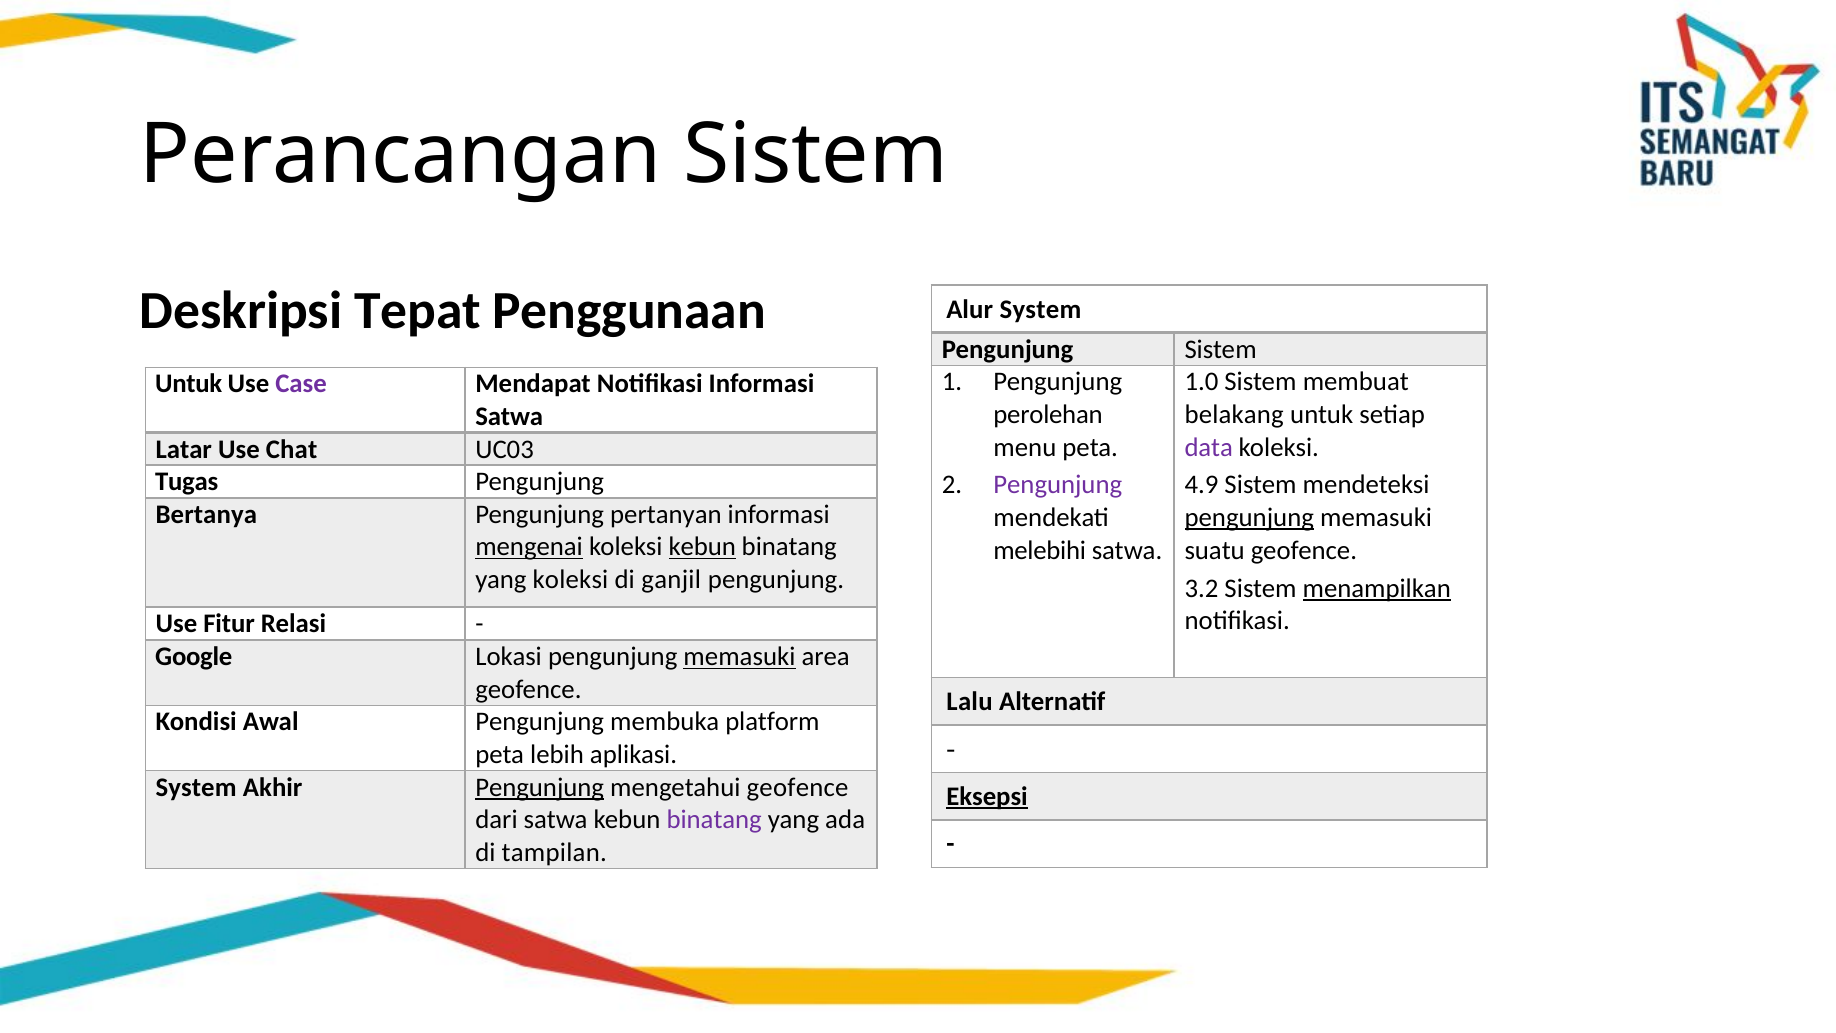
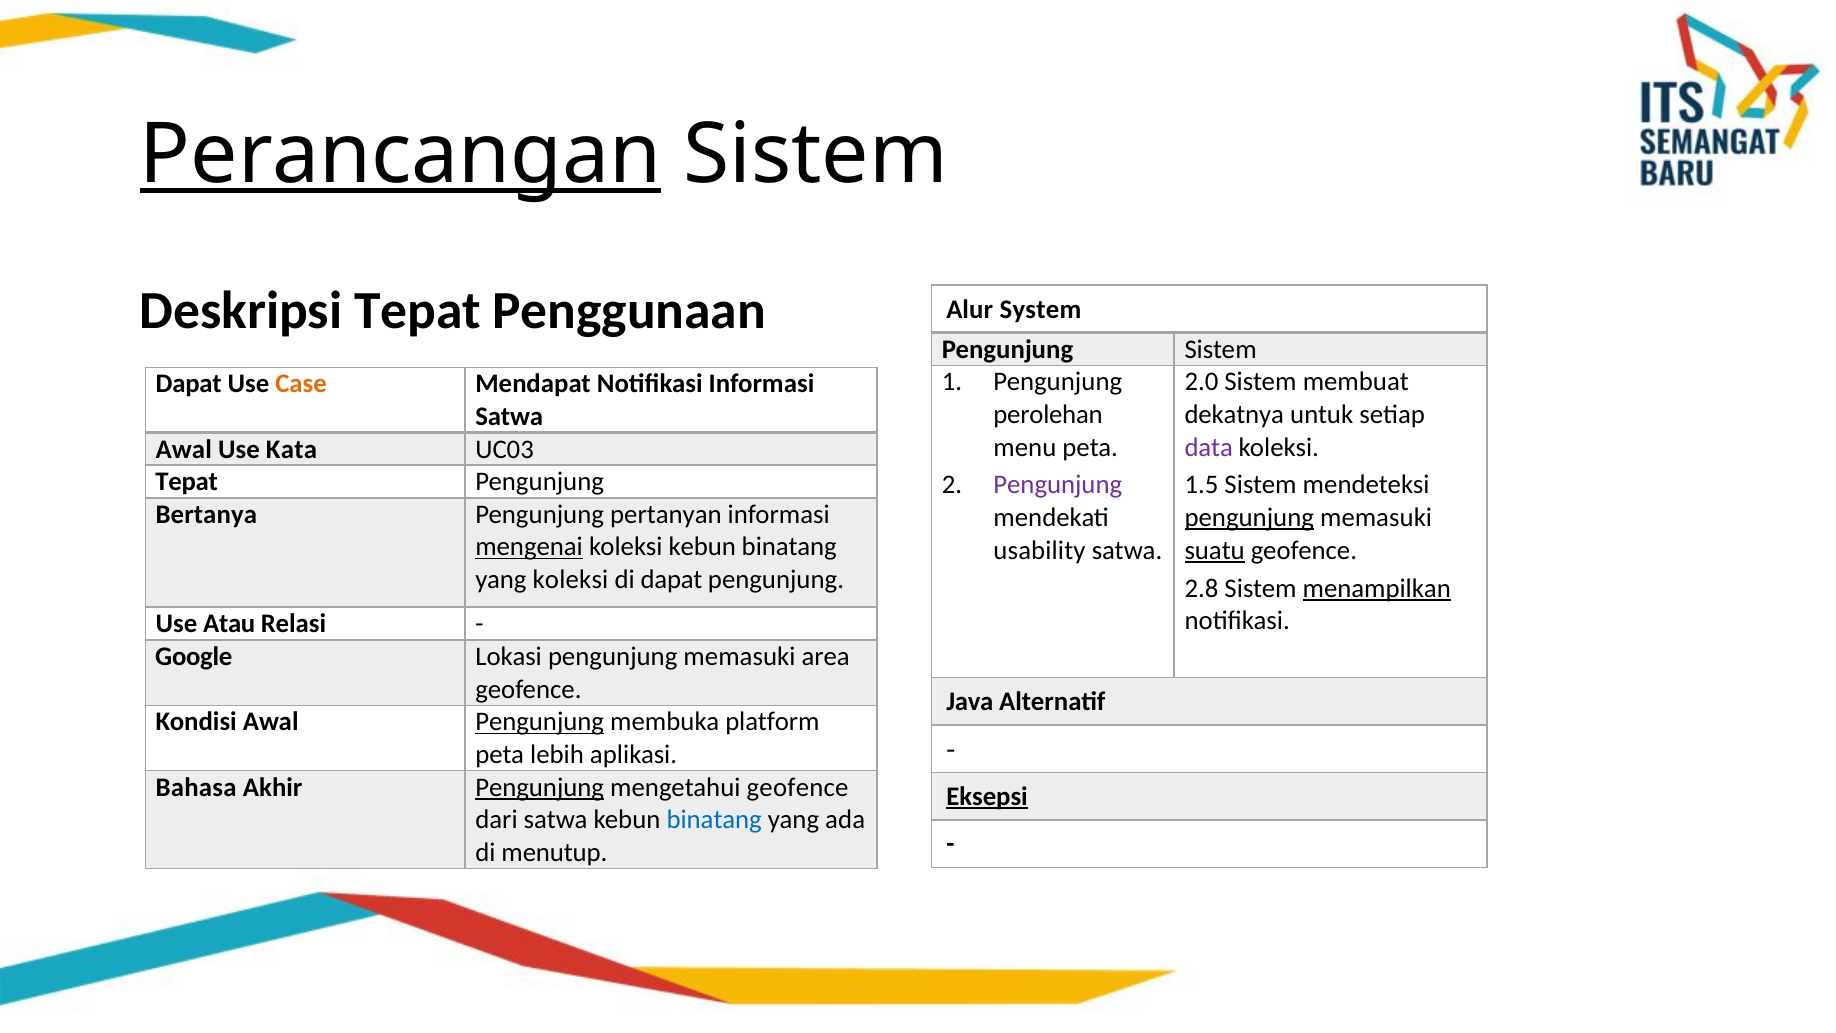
Perancangan underline: none -> present
1.0: 1.0 -> 2.0
Untuk at (189, 384): Untuk -> Dapat
Case colour: purple -> orange
belakang: belakang -> dekatnya
Latar at (184, 449): Latar -> Awal
Chat: Chat -> Kata
Tugas at (187, 482): Tugas -> Tepat
4.9: 4.9 -> 1.5
kebun at (702, 547) underline: present -> none
melebihi: melebihi -> usability
suatu underline: none -> present
di ganjil: ganjil -> dapat
3.2: 3.2 -> 2.8
Fitur: Fitur -> Atau
memasuki at (740, 657) underline: present -> none
Lalu: Lalu -> Java
Pengunjung at (540, 722) underline: none -> present
System at (196, 787): System -> Bahasa
binatang at (714, 820) colour: purple -> blue
tampilan: tampilan -> menutup
